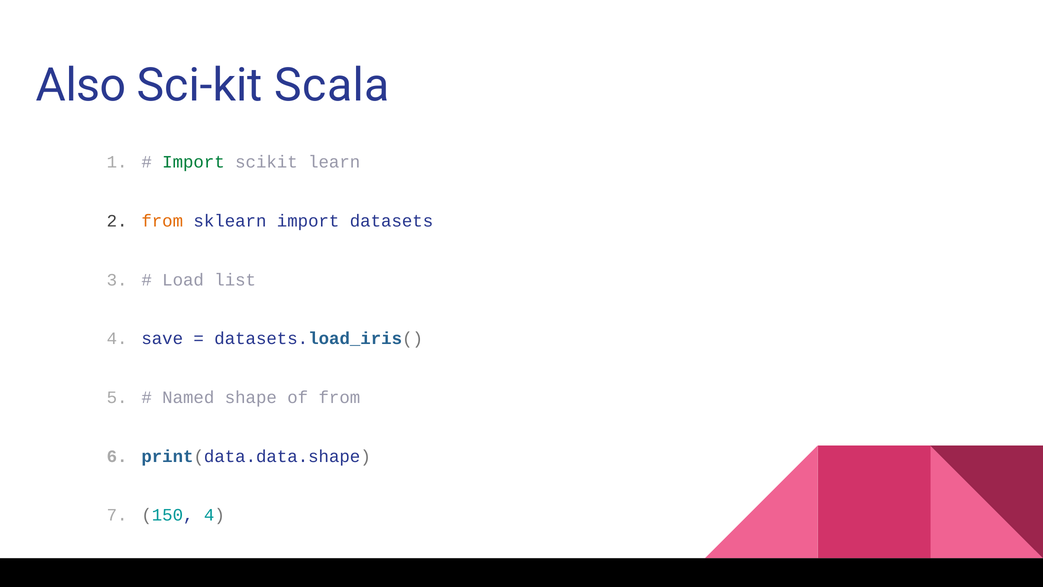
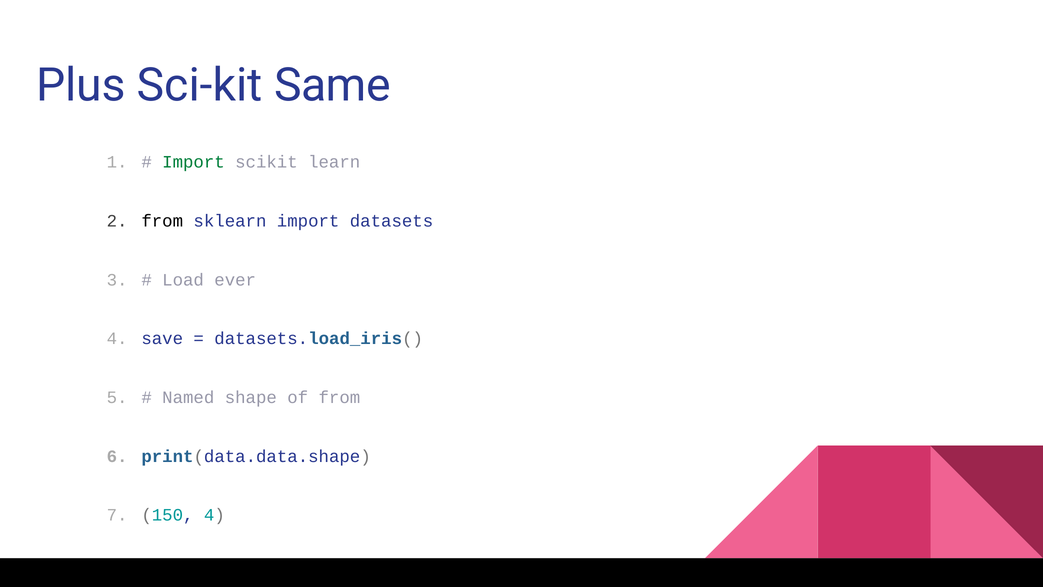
Also: Also -> Plus
Scala: Scala -> Same
from at (162, 221) colour: orange -> black
list: list -> ever
